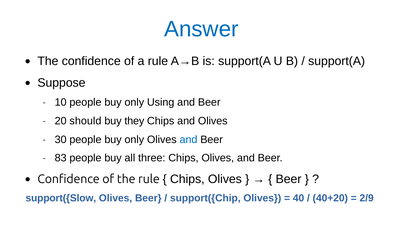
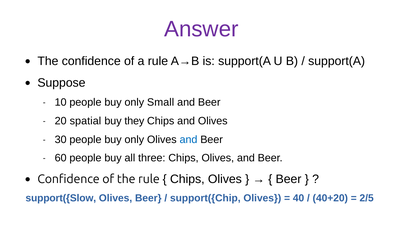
Answer colour: blue -> purple
Using: Using -> Small
should: should -> spatial
83: 83 -> 60
2/9: 2/9 -> 2/5
